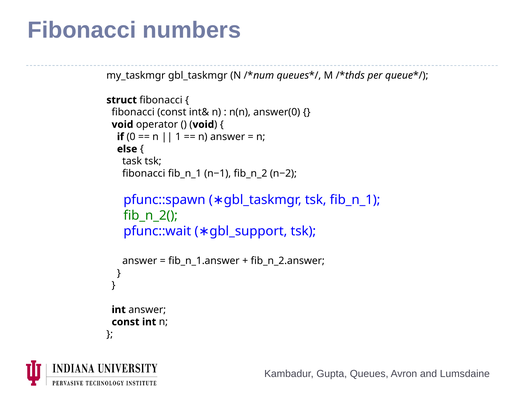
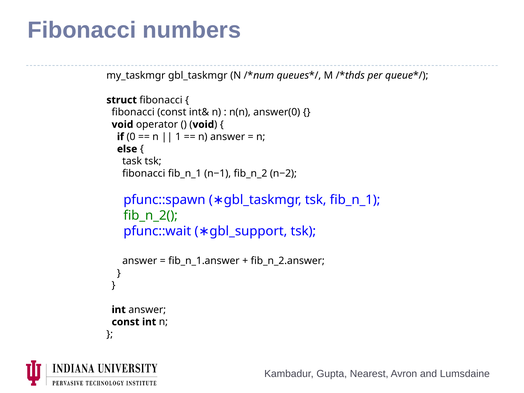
Queues: Queues -> Nearest
